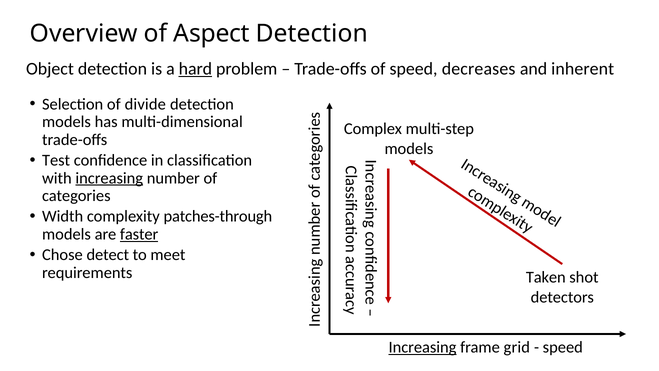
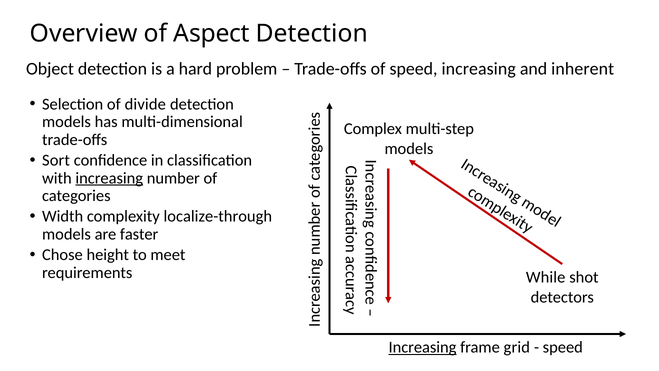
hard underline: present -> none
speed decreases: decreases -> increasing
Test: Test -> Sort
patches-through: patches-through -> localize-through
faster underline: present -> none
detect: detect -> height
Taken: Taken -> While
